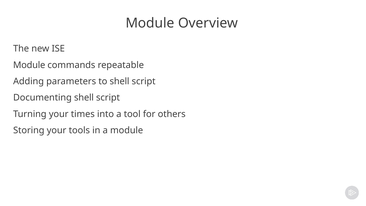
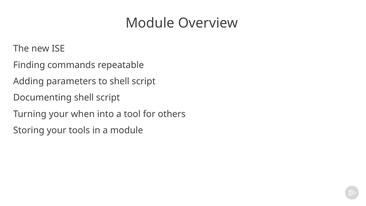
Module at (29, 65): Module -> Finding
times: times -> when
